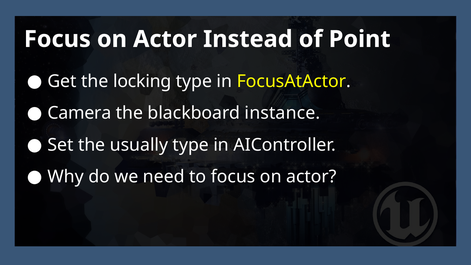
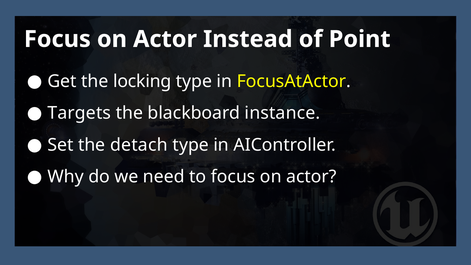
Camera: Camera -> Targets
usually: usually -> detach
